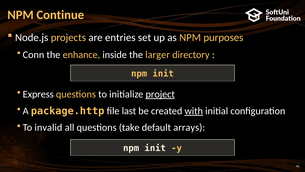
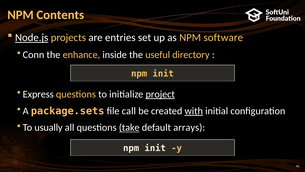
Continue: Continue -> Contents
Node.js underline: none -> present
purposes: purposes -> software
larger: larger -> useful
package.http: package.http -> package.sets
last: last -> call
invalid: invalid -> usually
take underline: none -> present
